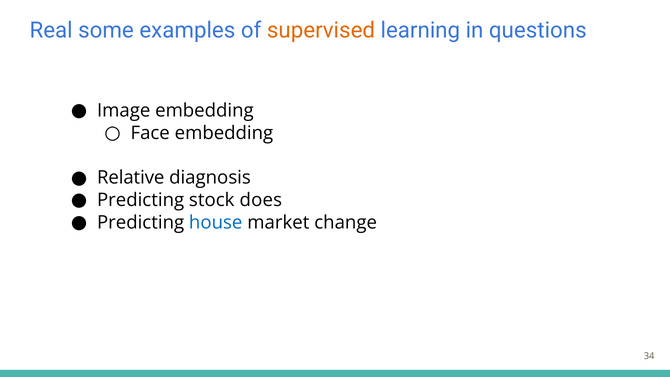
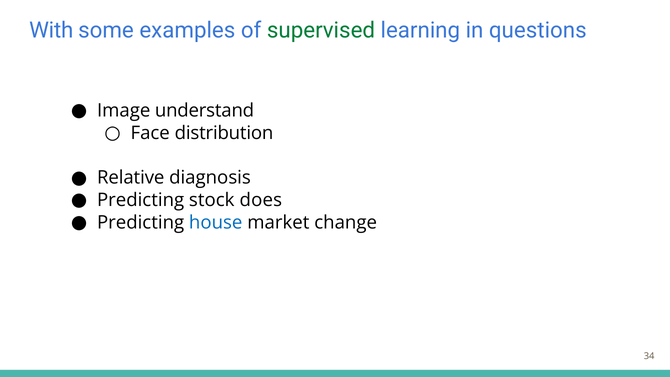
Real: Real -> With
supervised colour: orange -> green
Image embedding: embedding -> understand
Face embedding: embedding -> distribution
